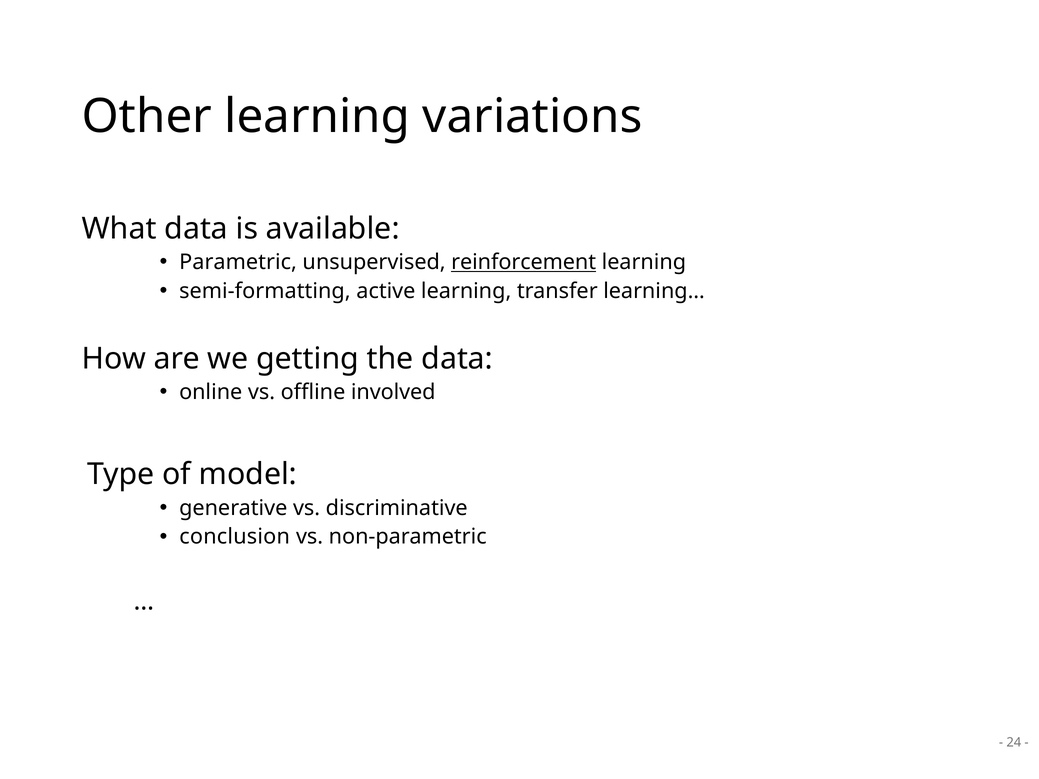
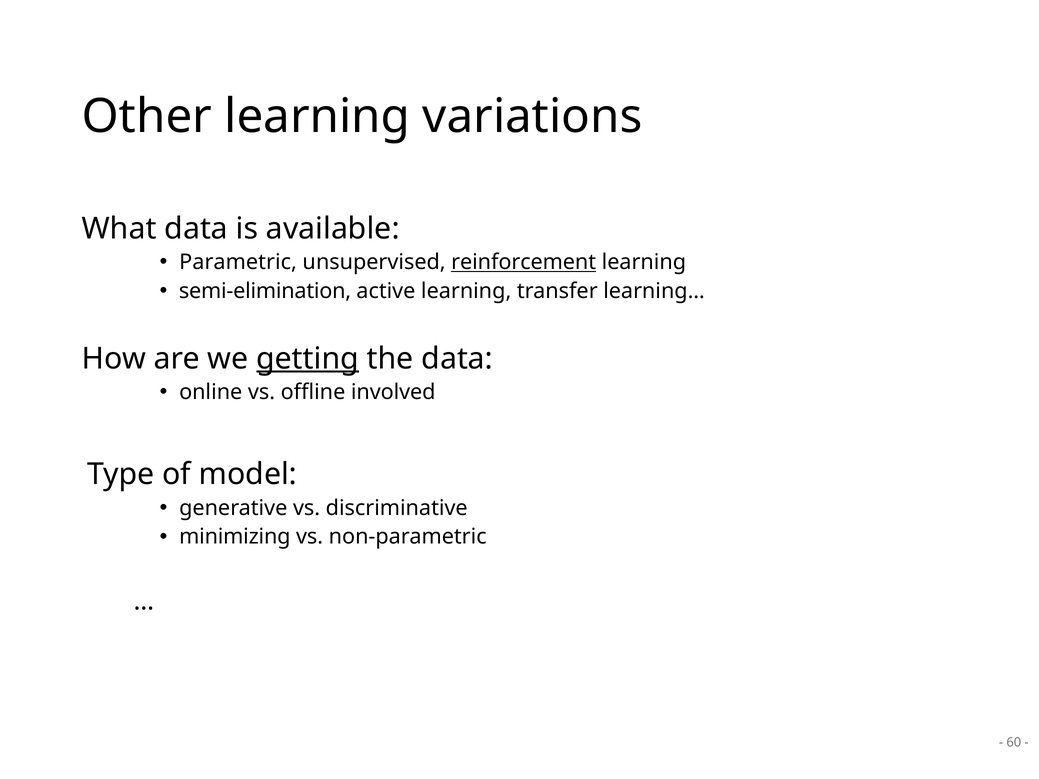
semi-formatting: semi-formatting -> semi-elimination
getting underline: none -> present
conclusion: conclusion -> minimizing
24: 24 -> 60
